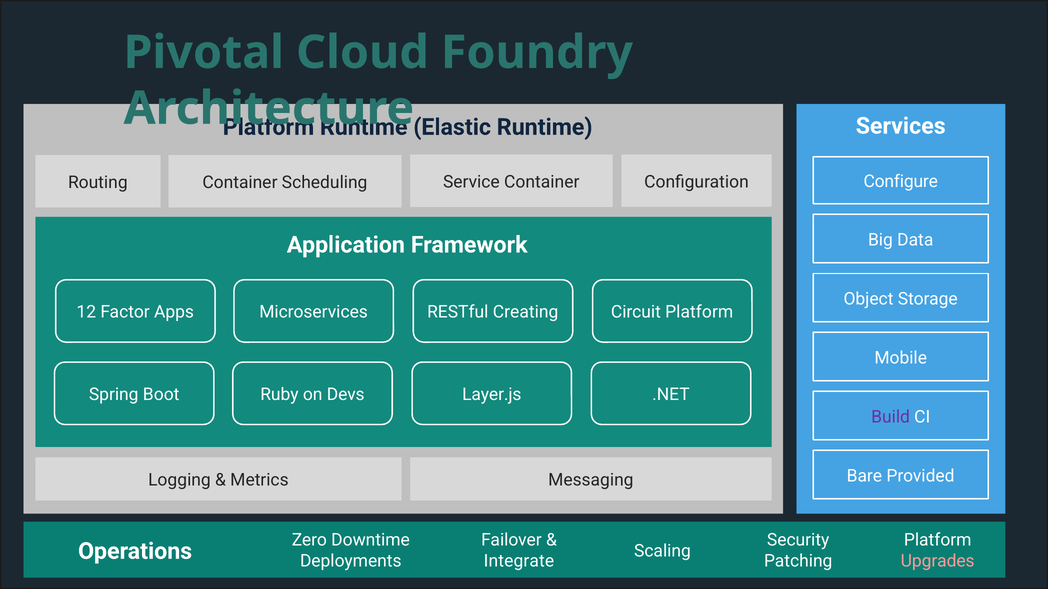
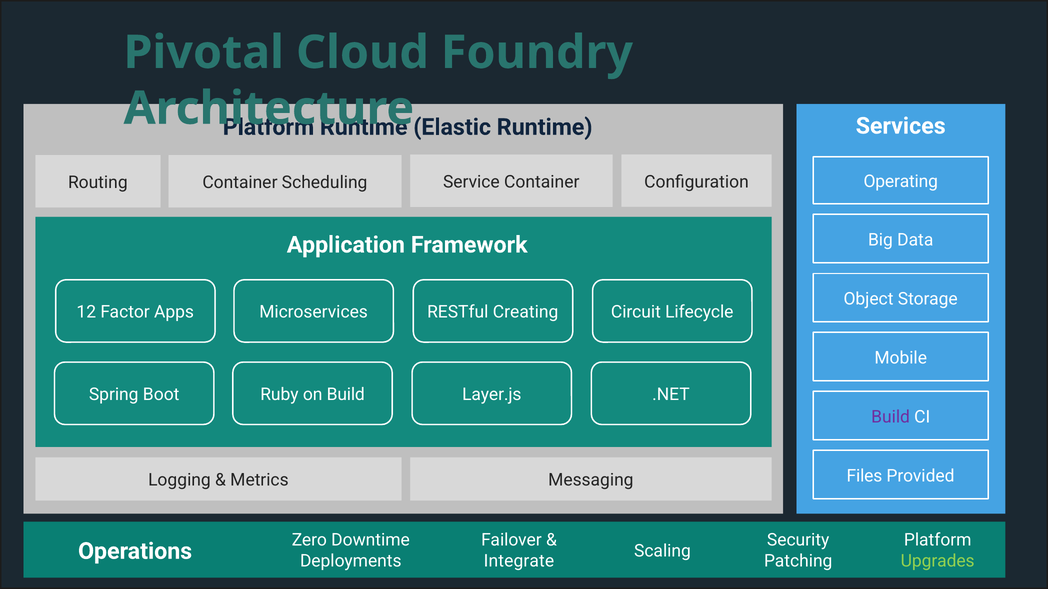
Configure: Configure -> Operating
Circuit Platform: Platform -> Lifecycle
on Devs: Devs -> Build
Bare: Bare -> Files
Upgrades colour: pink -> light green
